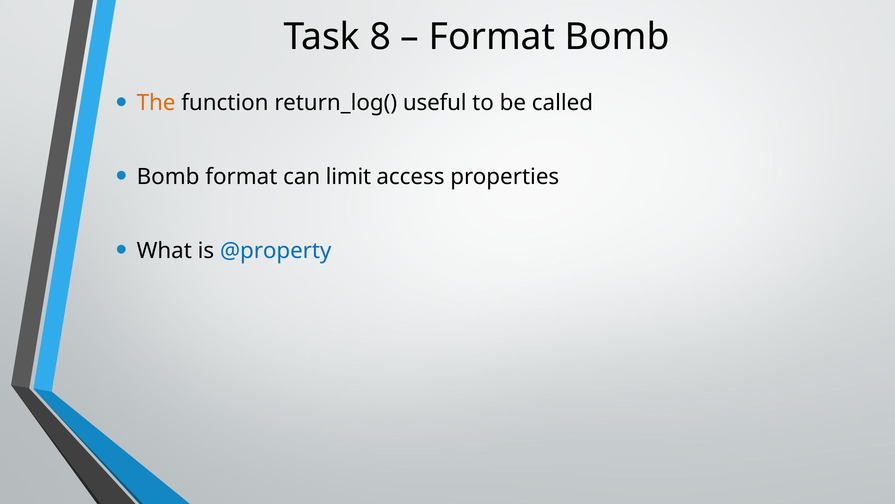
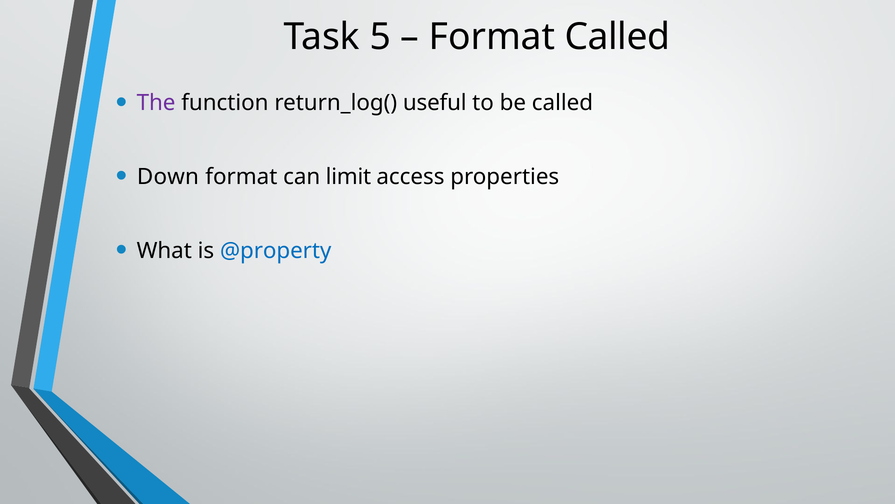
8: 8 -> 5
Format Bomb: Bomb -> Called
The colour: orange -> purple
Bomb at (168, 177): Bomb -> Down
